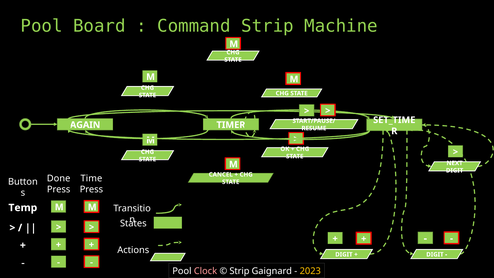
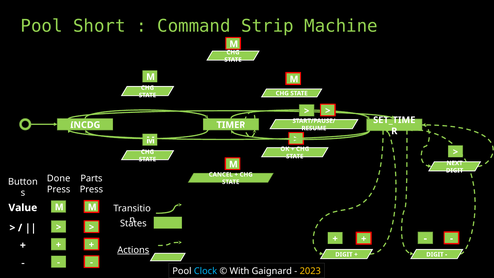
Board: Board -> Short
AGAIN: AGAIN -> INCDG
Time: Time -> Parts
Temp: Temp -> Value
Actions underline: none -> present
Clock colour: pink -> light blue
Strip at (239, 271): Strip -> With
